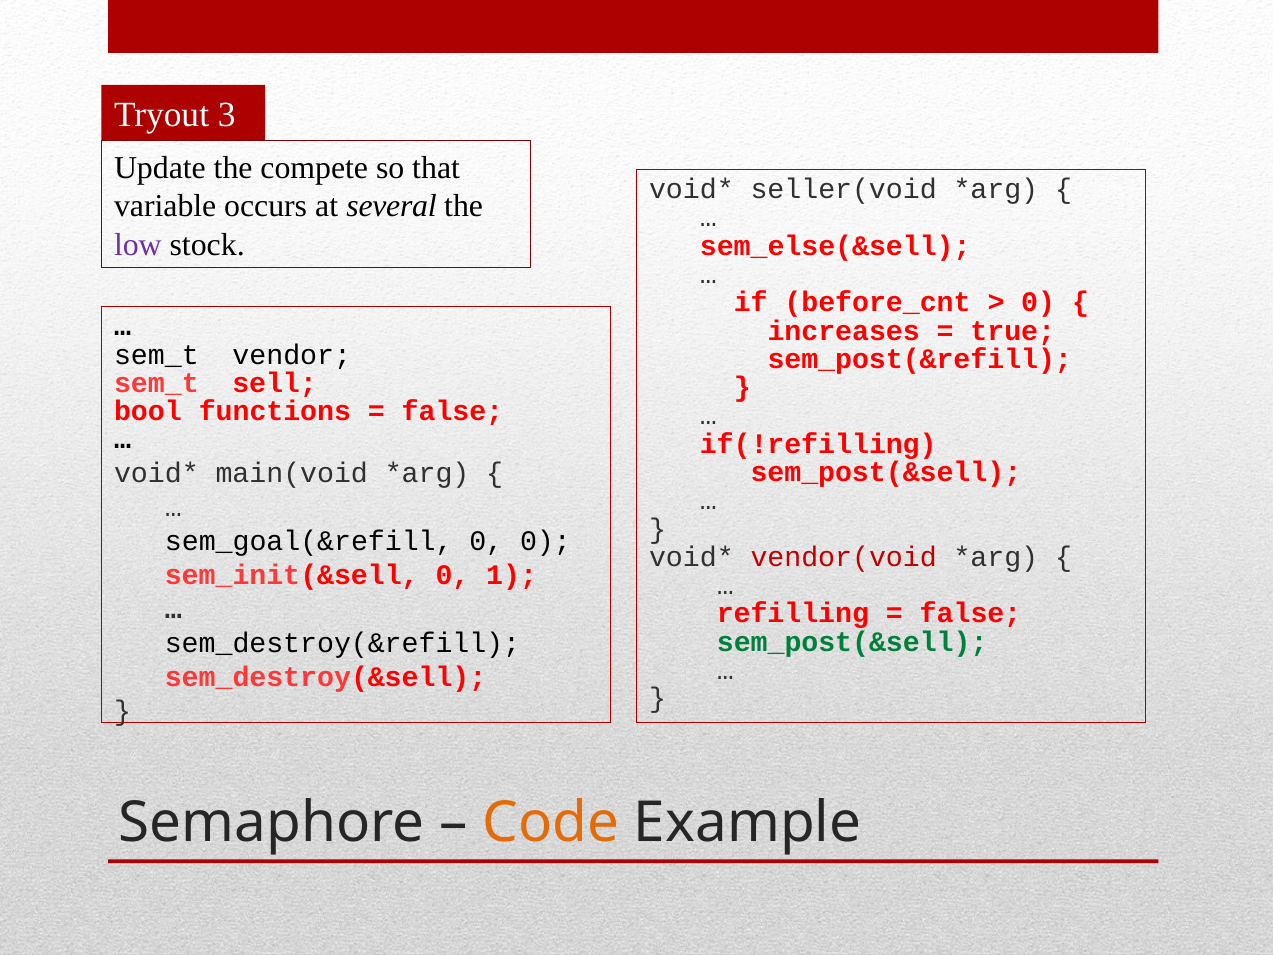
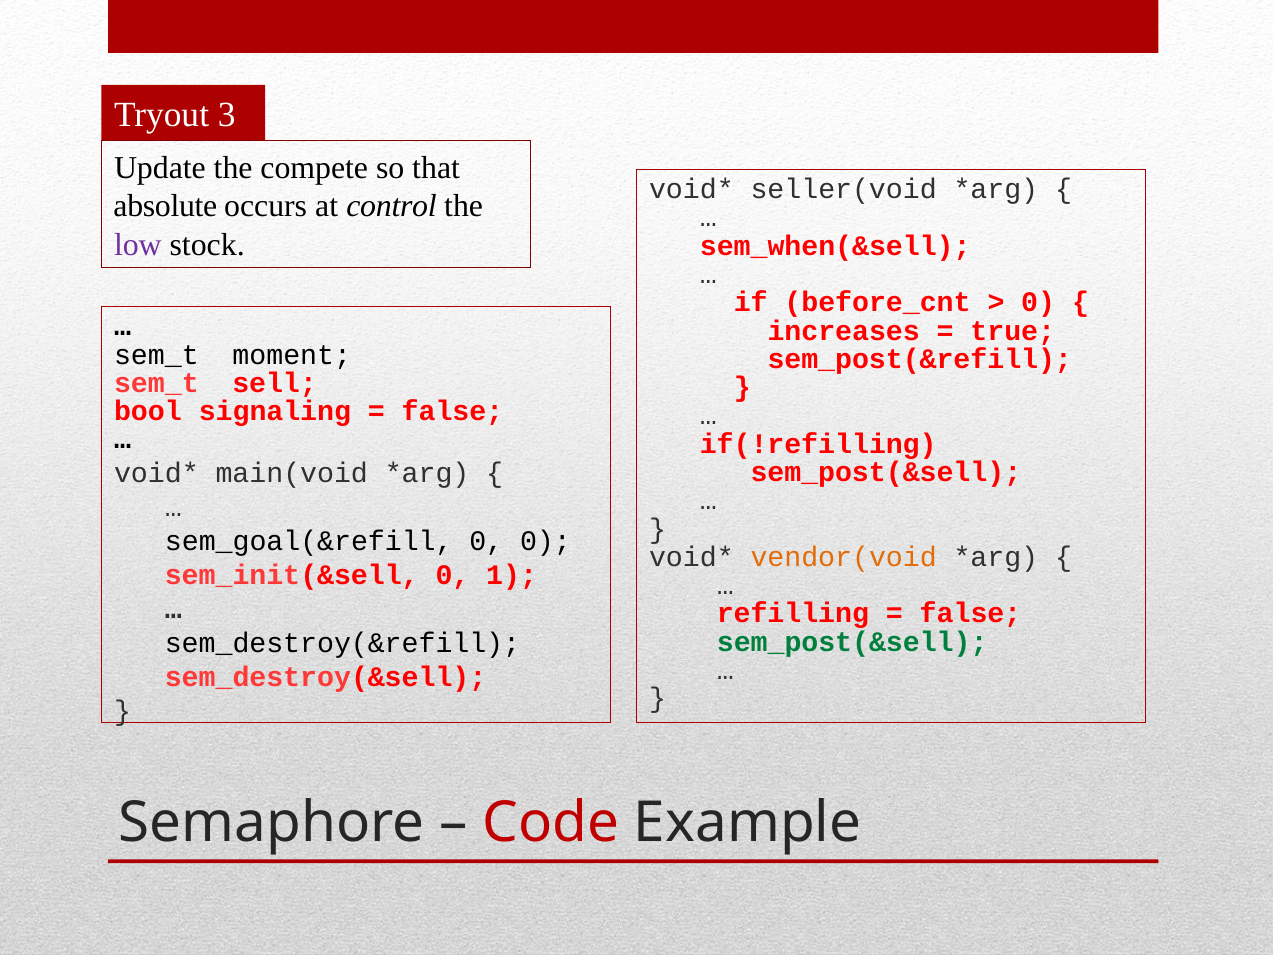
variable: variable -> absolute
several: several -> control
sem_else(&sell: sem_else(&sell -> sem_when(&sell
vendor: vendor -> moment
functions: functions -> signaling
vendor(void colour: red -> orange
Code colour: orange -> red
